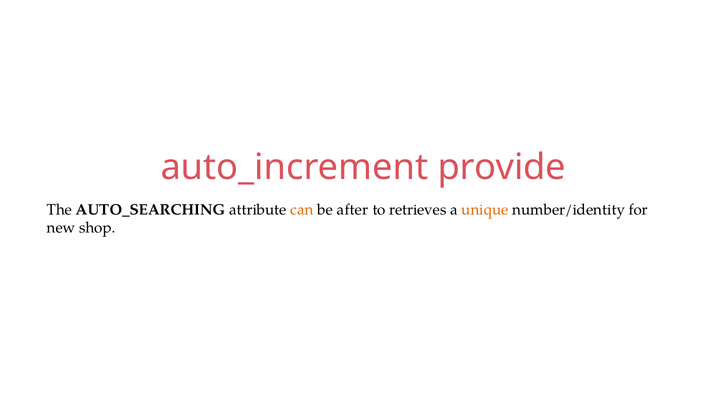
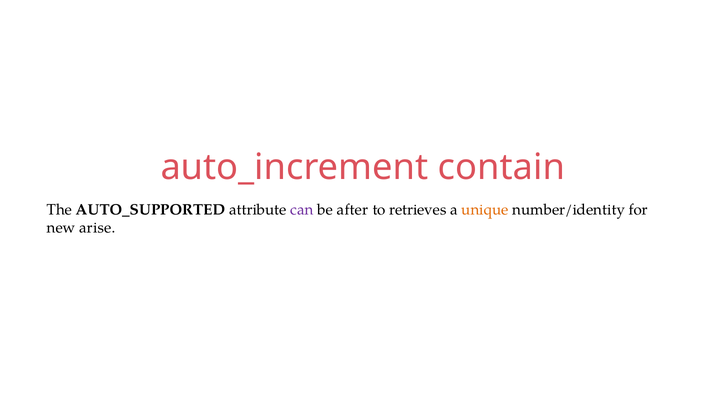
provide: provide -> contain
AUTO_SEARCHING: AUTO_SEARCHING -> AUTO_SUPPORTED
can colour: orange -> purple
shop: shop -> arise
